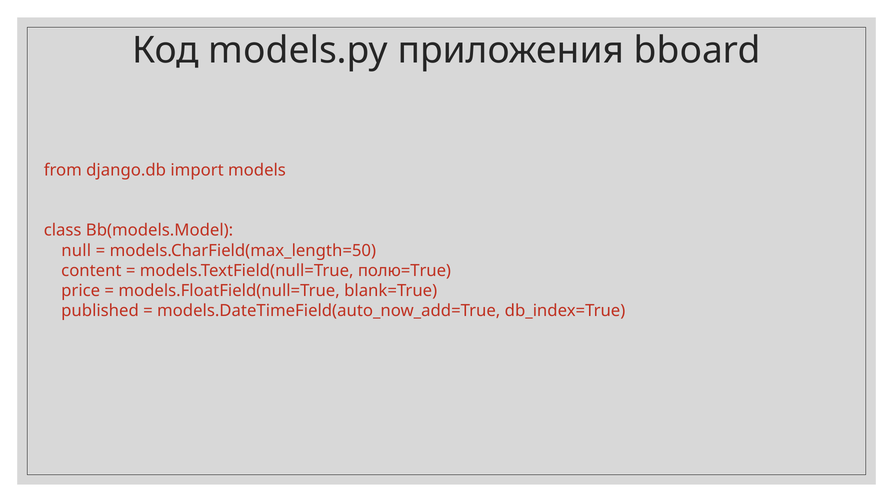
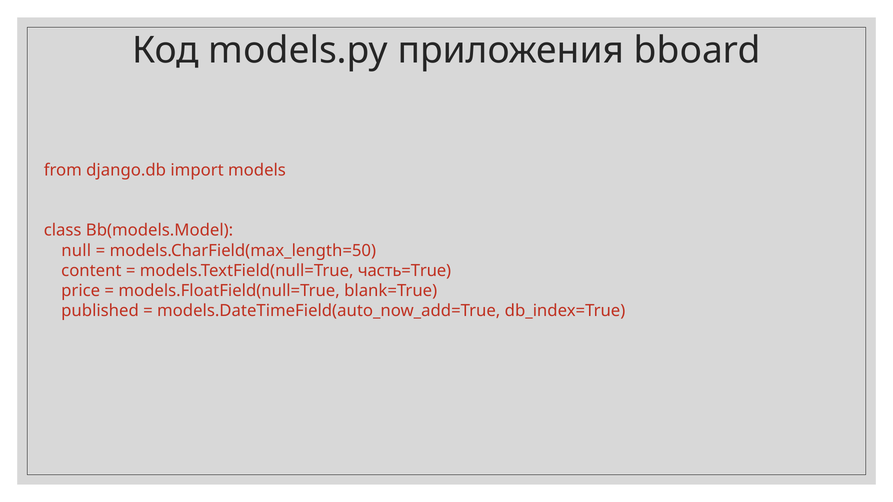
полю=True: полю=True -> часть=True
